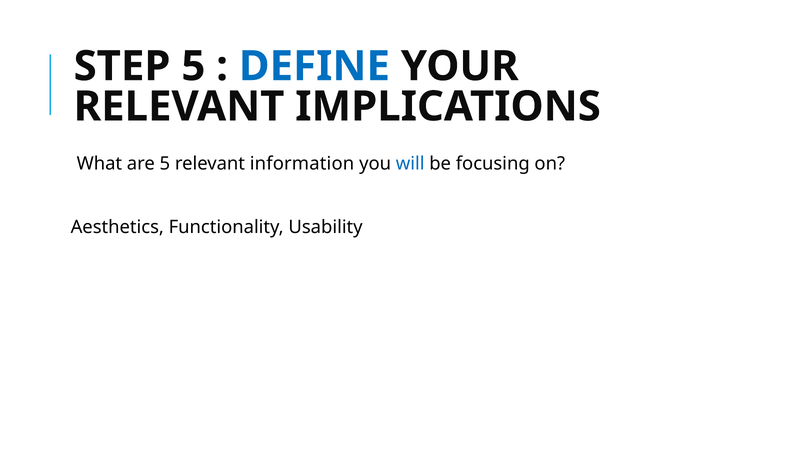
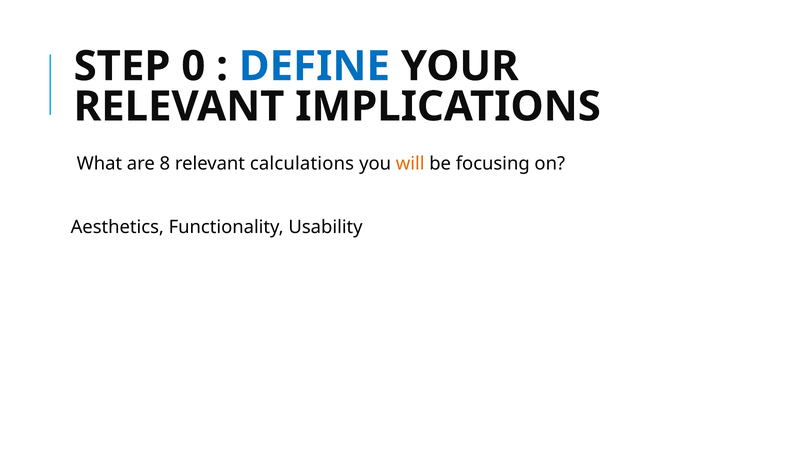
STEP 5: 5 -> 0
are 5: 5 -> 8
information: information -> calculations
will colour: blue -> orange
